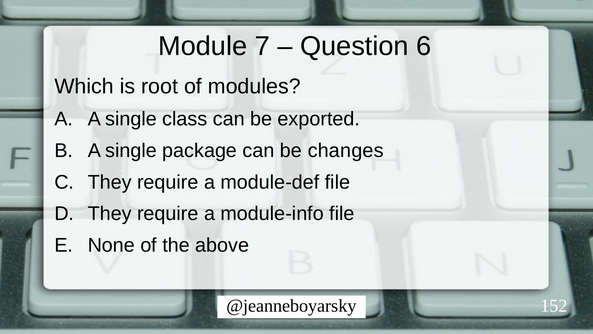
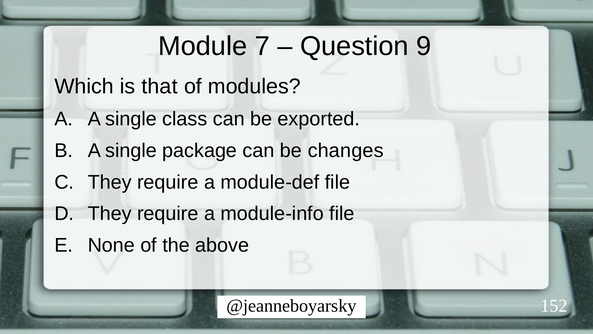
6: 6 -> 9
root: root -> that
